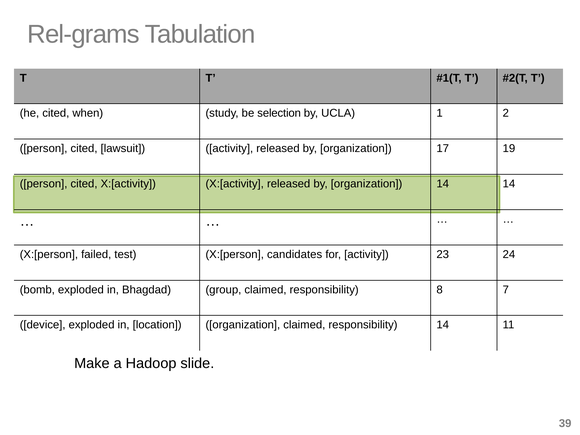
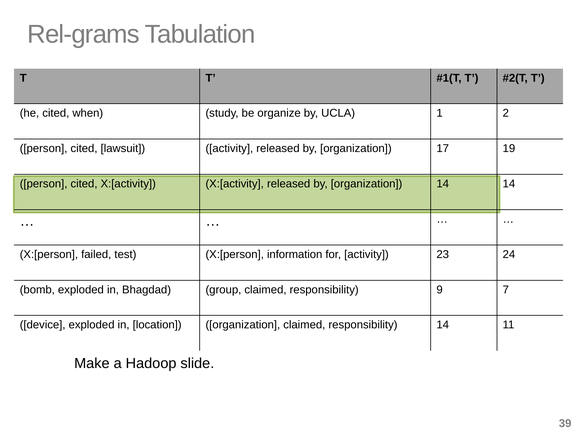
selection: selection -> organize
candidates: candidates -> information
8: 8 -> 9
